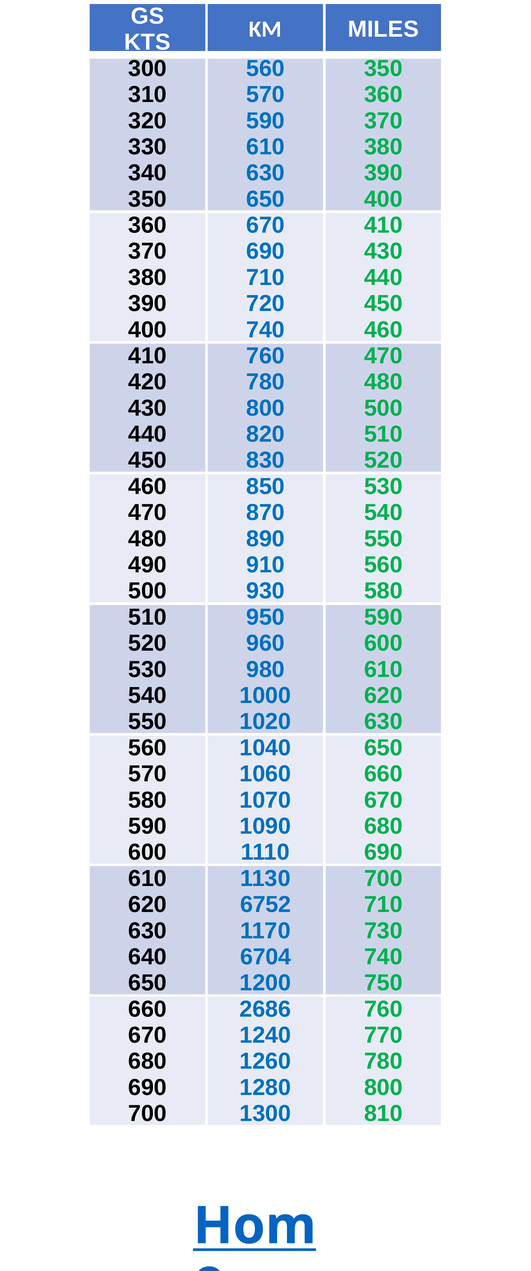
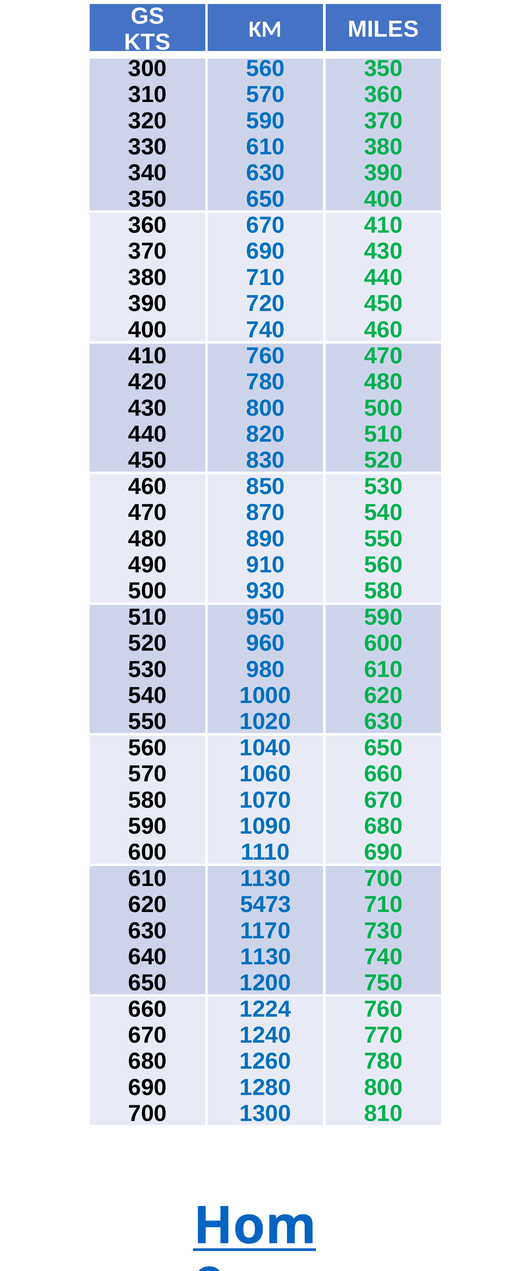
6752: 6752 -> 5473
6704 at (266, 956): 6704 -> 1130
2686: 2686 -> 1224
